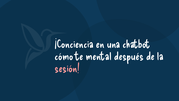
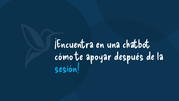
¡Conciencia: ¡Conciencia -> ¡Encuentra
mental: mental -> apoyar
sesión colour: pink -> light blue
